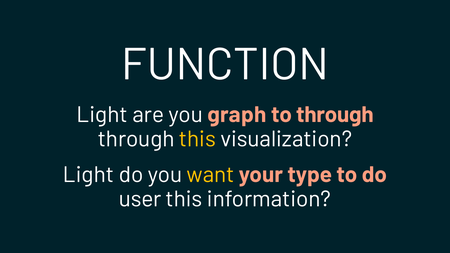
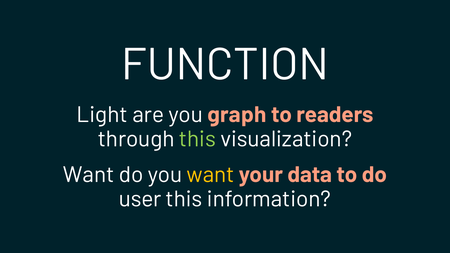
to through: through -> readers
this at (197, 139) colour: yellow -> light green
Light at (89, 175): Light -> Want
type: type -> data
